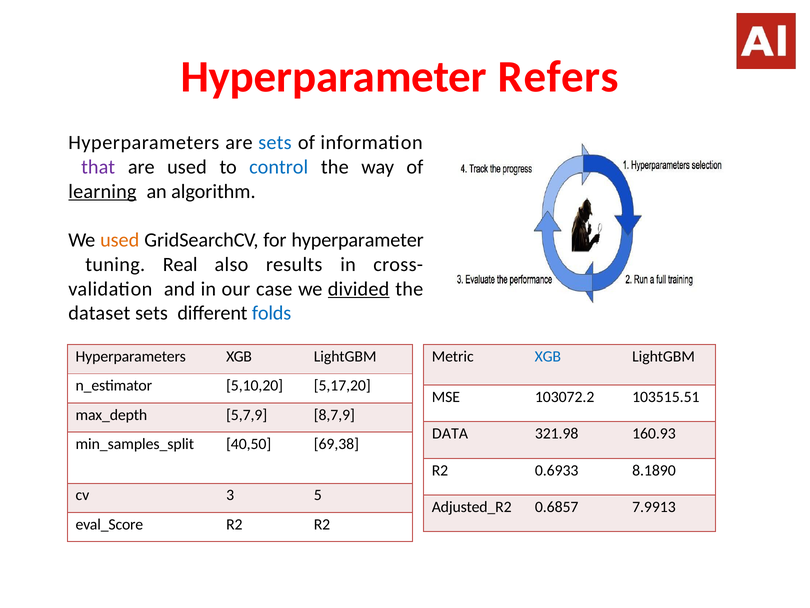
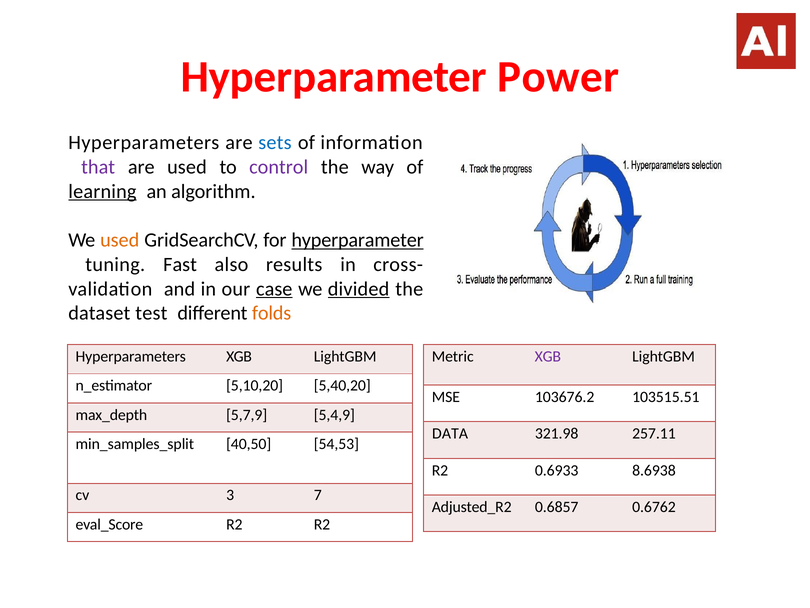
Refers: Refers -> Power
control colour: blue -> purple
hyperparameter at (358, 240) underline: none -> present
Real: Real -> Fast
case underline: none -> present
dataset sets: sets -> test
folds colour: blue -> orange
XGB at (548, 356) colour: blue -> purple
5,17,20: 5,17,20 -> 5,40,20
103072.2: 103072.2 -> 103676.2
8,7,9: 8,7,9 -> 5,4,9
160.93: 160.93 -> 257.11
69,38: 69,38 -> 54,53
8.1890: 8.1890 -> 8.6938
5: 5 -> 7
7.9913: 7.9913 -> 0.6762
